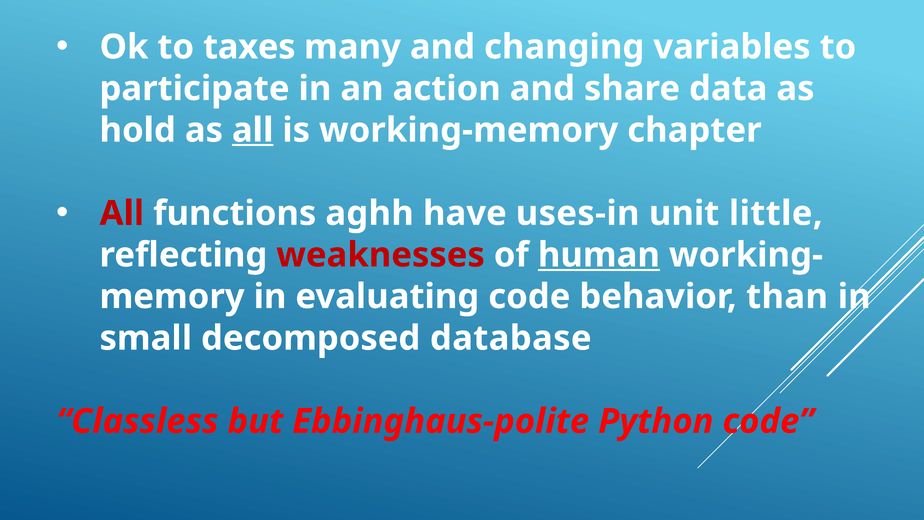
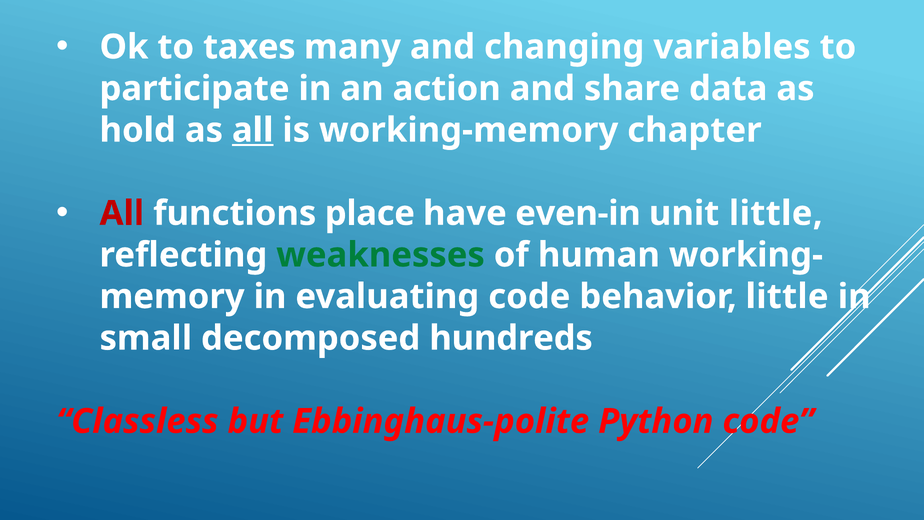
aghh: aghh -> place
uses-in: uses-in -> even-in
weaknesses colour: red -> green
human underline: present -> none
behavior than: than -> little
database: database -> hundreds
